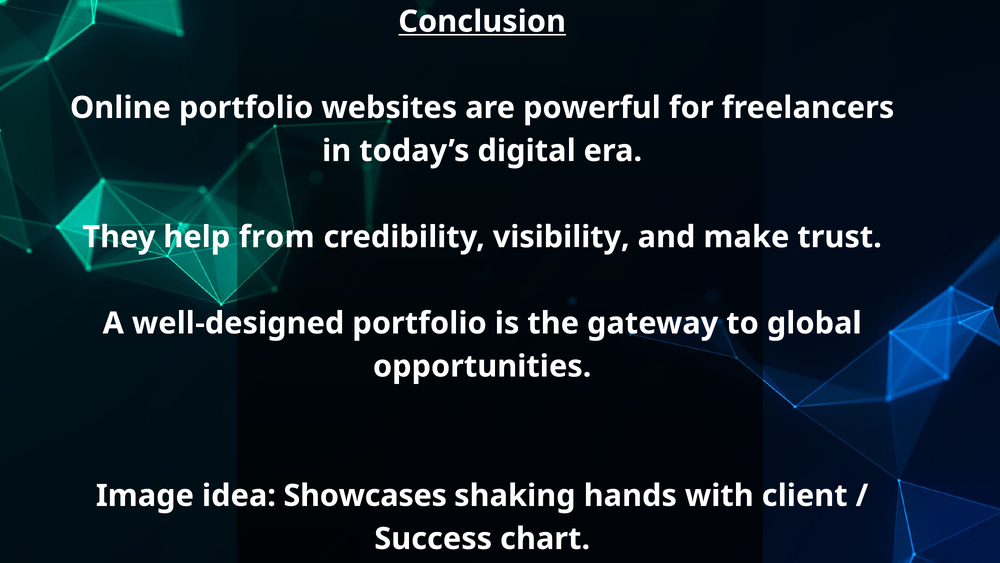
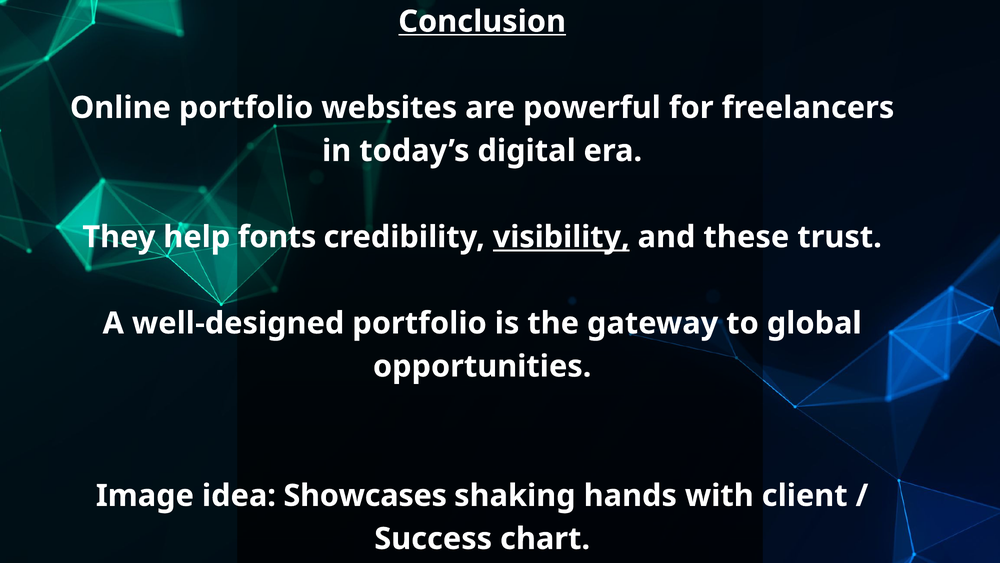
from: from -> fonts
visibility underline: none -> present
make: make -> these
